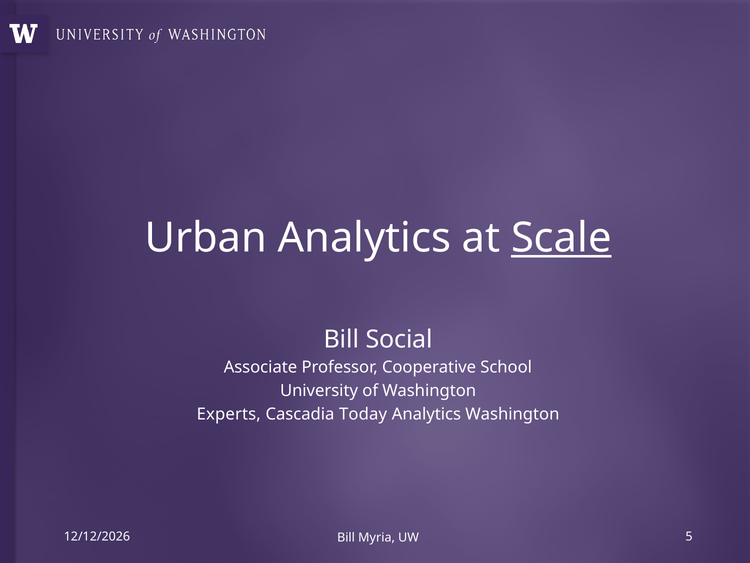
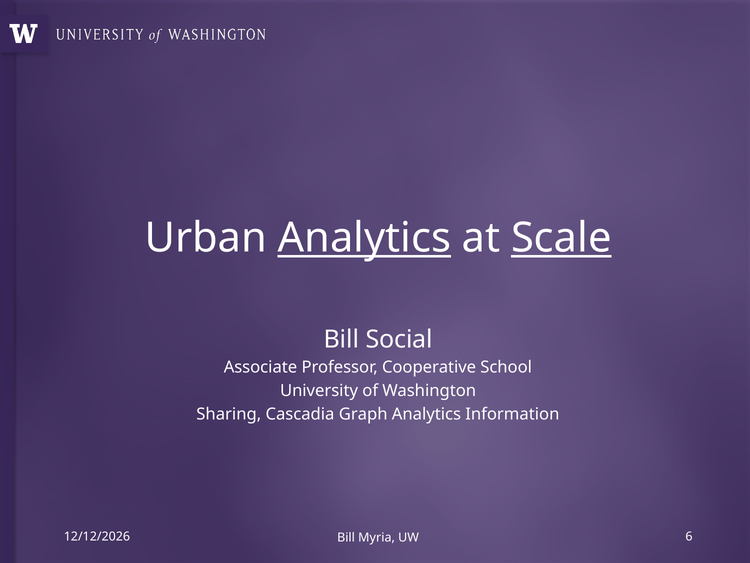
Analytics at (364, 238) underline: none -> present
Experts: Experts -> Sharing
Today: Today -> Graph
Analytics Washington: Washington -> Information
5: 5 -> 6
